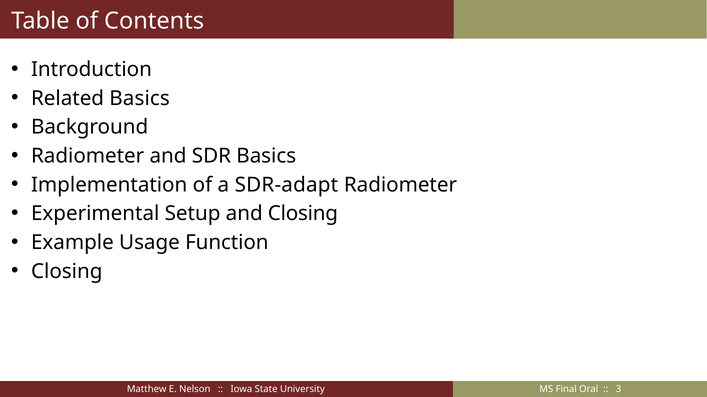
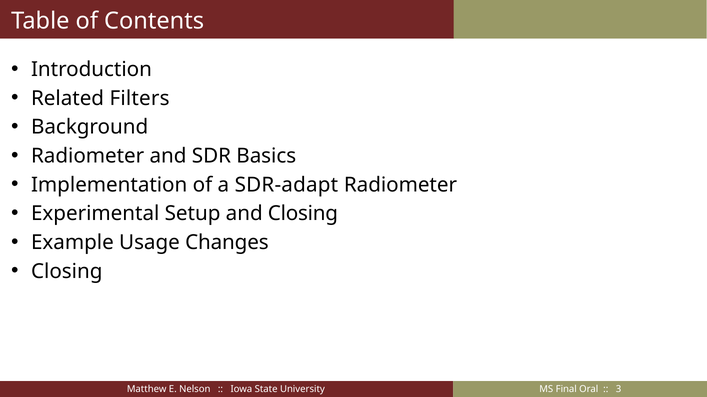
Related Basics: Basics -> Filters
Function: Function -> Changes
